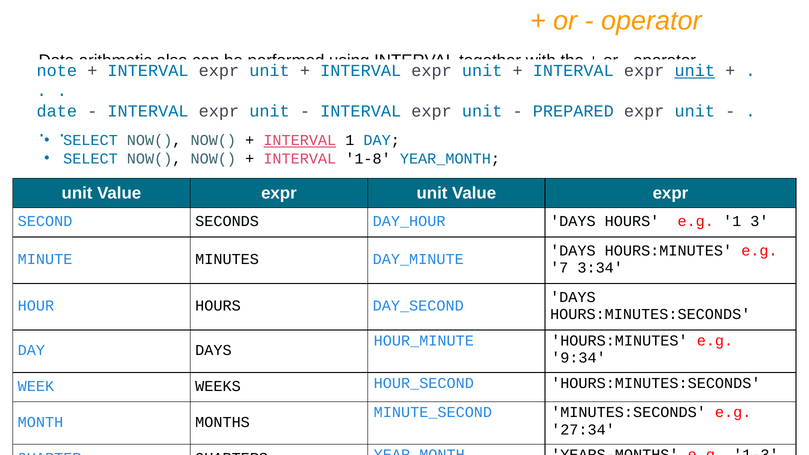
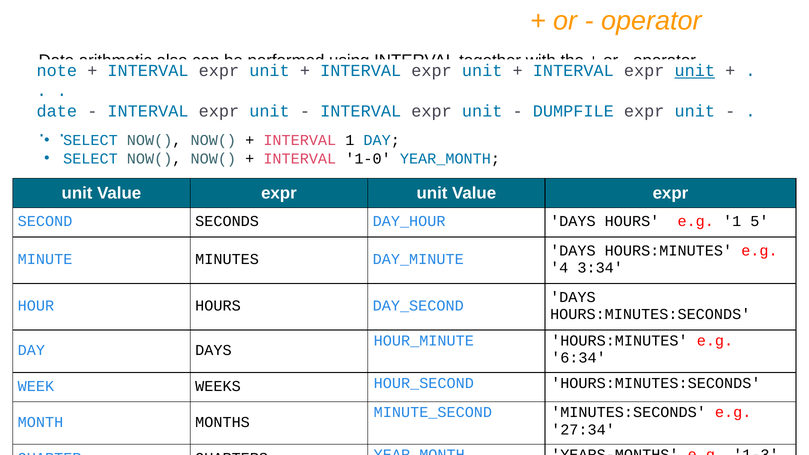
PREPARED: PREPARED -> DUMPFILE
INTERVAL at (300, 140) underline: present -> none
1-8: 1-8 -> 1-0
3: 3 -> 5
7: 7 -> 4
9:34: 9:34 -> 6:34
